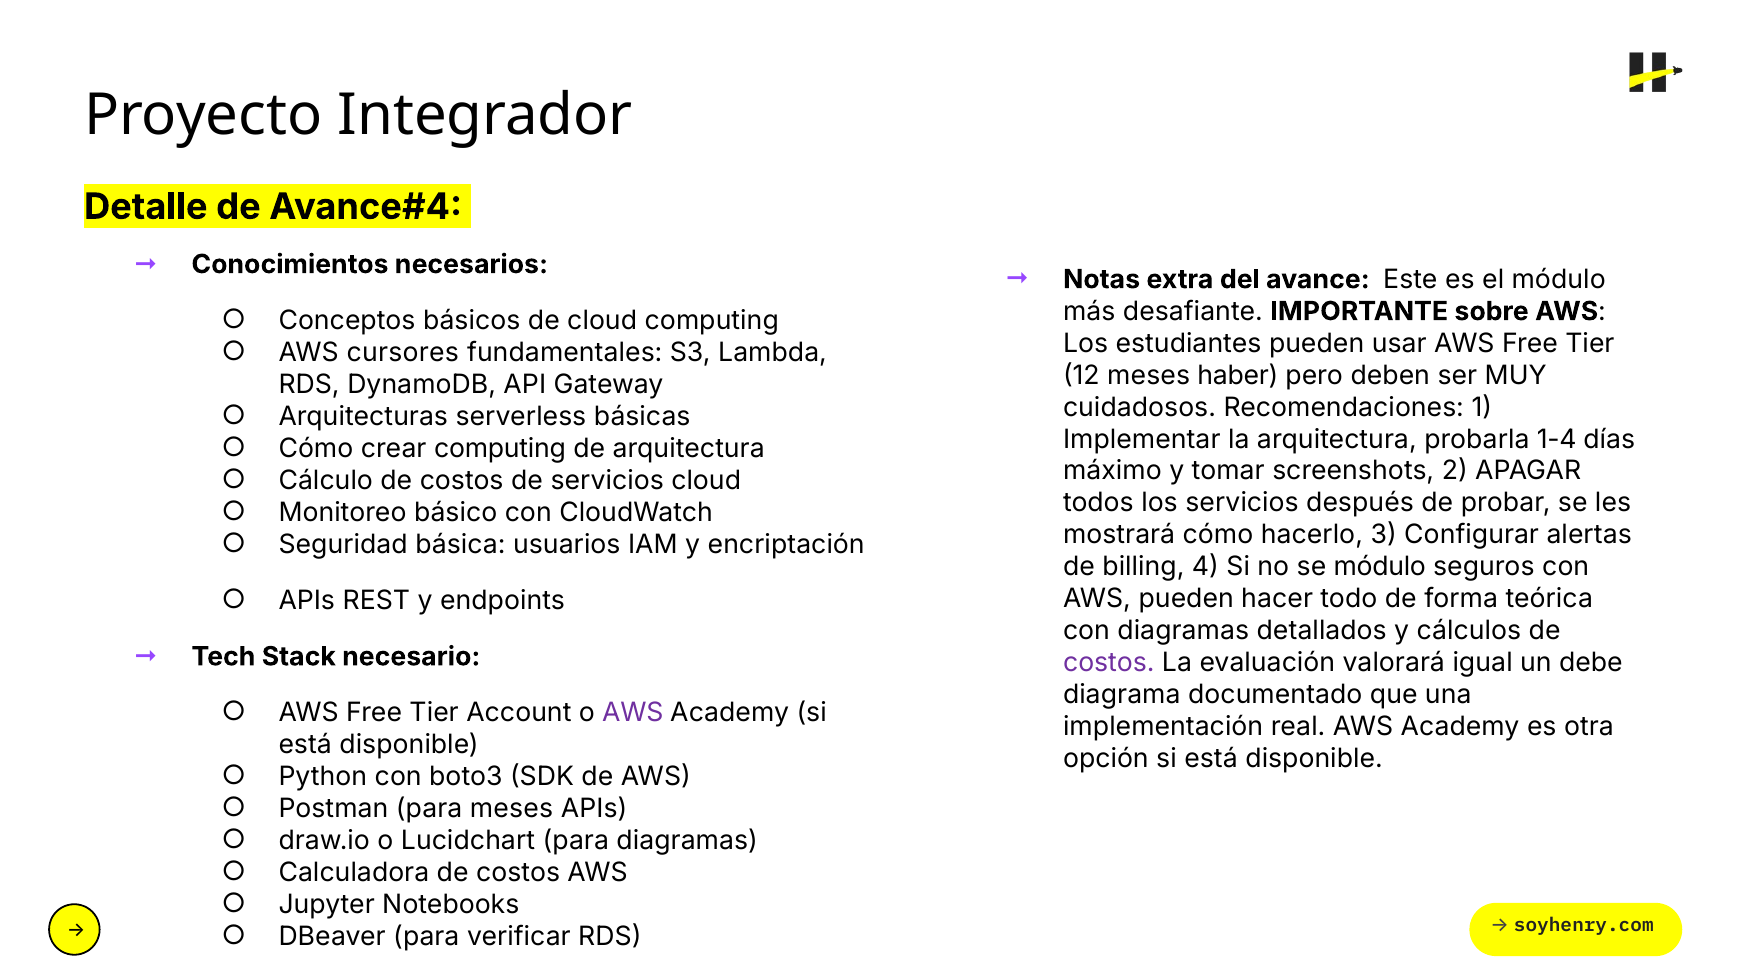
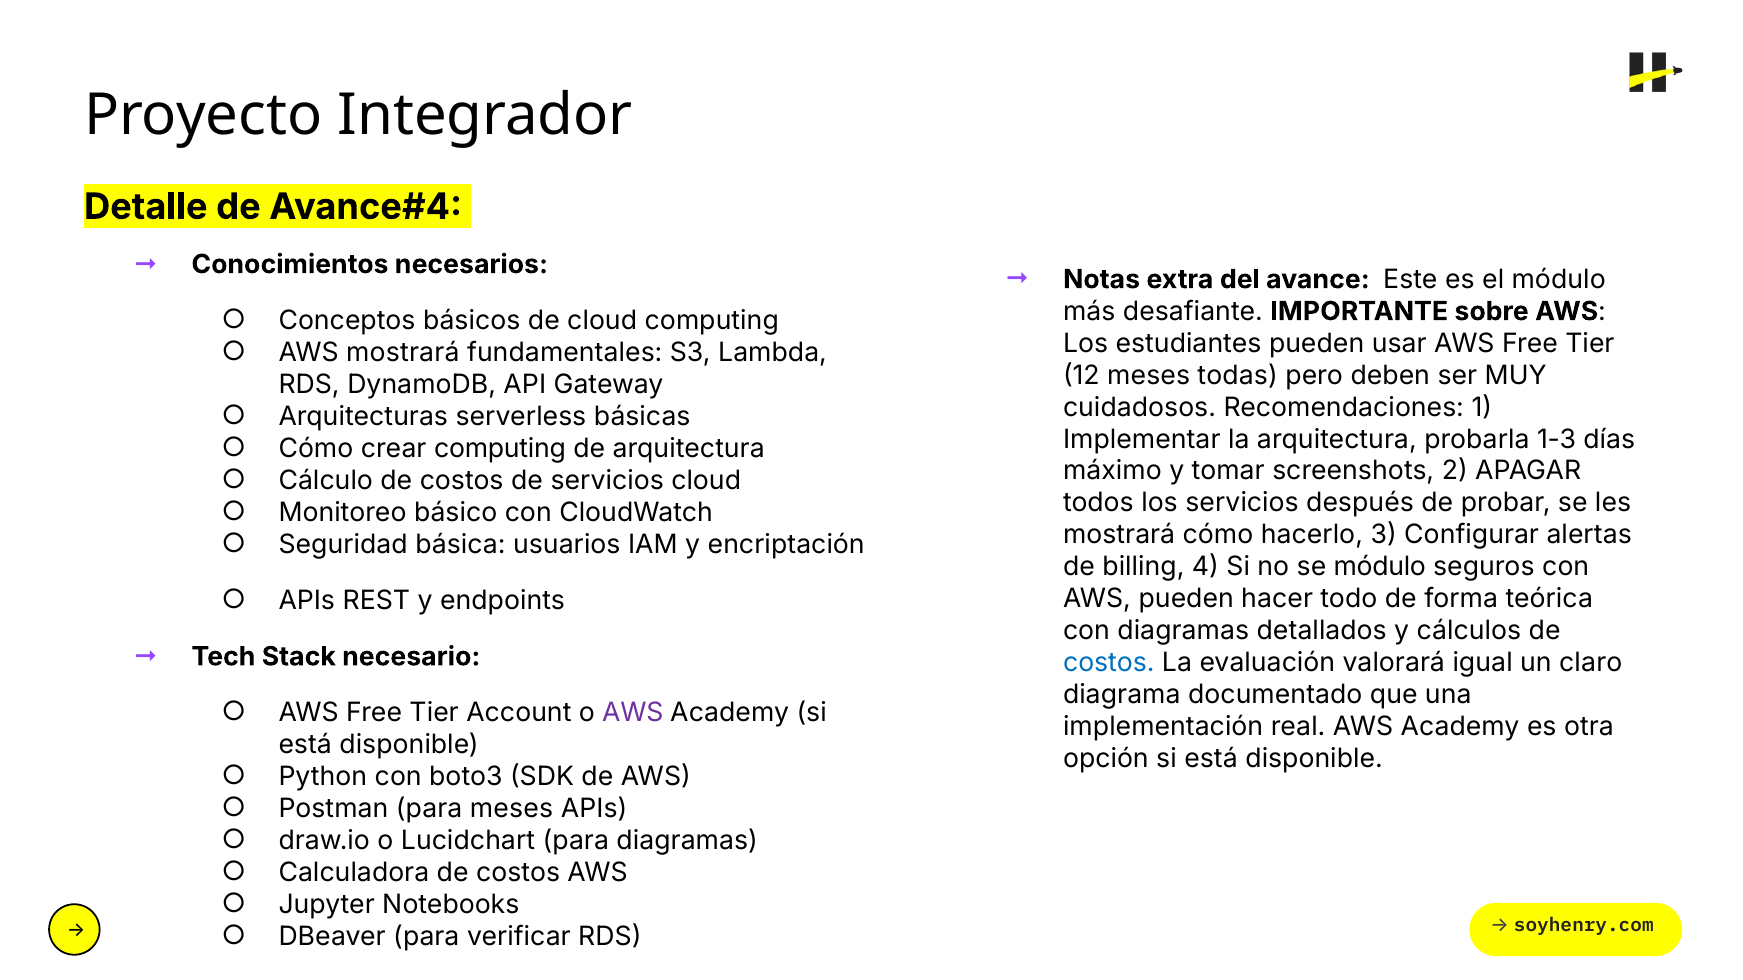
AWS cursores: cursores -> mostrará
haber: haber -> todas
1-4: 1-4 -> 1-3
costos at (1109, 663) colour: purple -> blue
debe: debe -> claro
